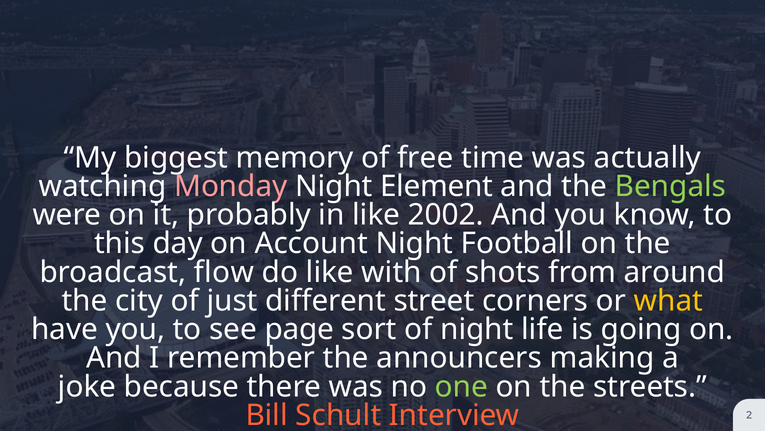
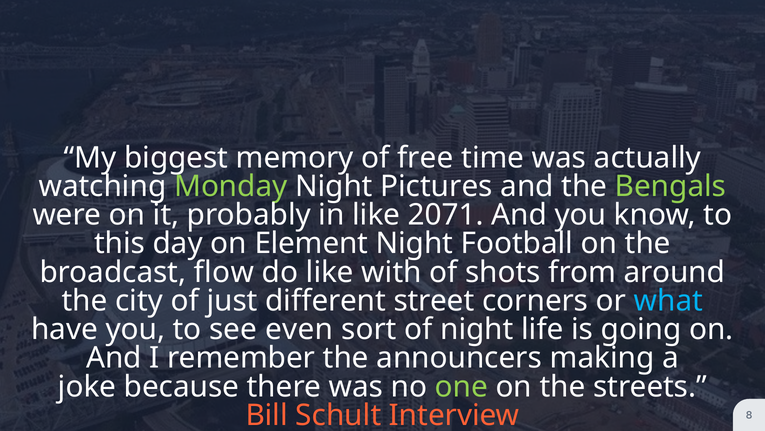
Monday colour: pink -> light green
Element: Element -> Pictures
2002: 2002 -> 2071
Account: Account -> Element
what colour: yellow -> light blue
page: page -> even
2: 2 -> 8
